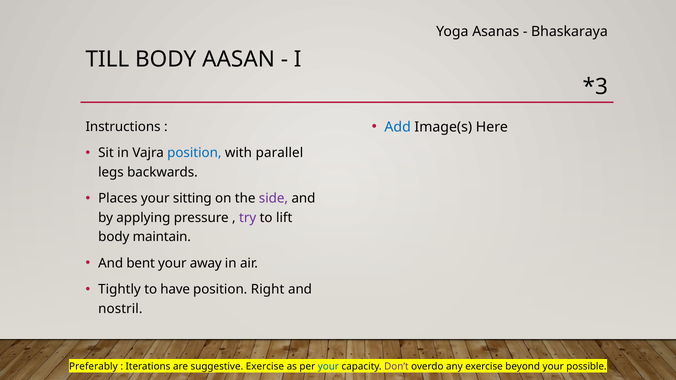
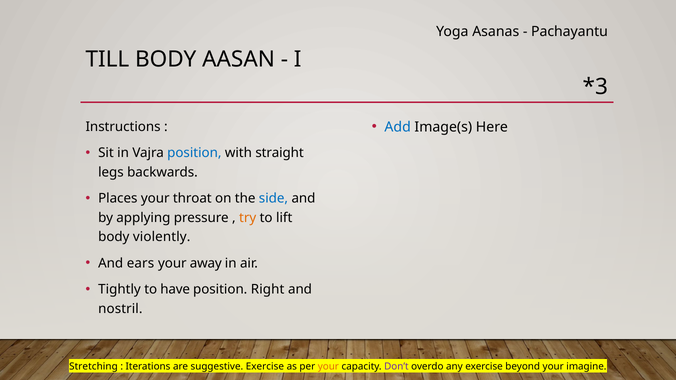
Bhaskaraya: Bhaskaraya -> Pachayantu
parallel: parallel -> straight
sitting: sitting -> throat
side colour: purple -> blue
try colour: purple -> orange
maintain: maintain -> violently
bent: bent -> ears
Preferably: Preferably -> Stretching
your at (328, 367) colour: blue -> orange
possible: possible -> imagine
